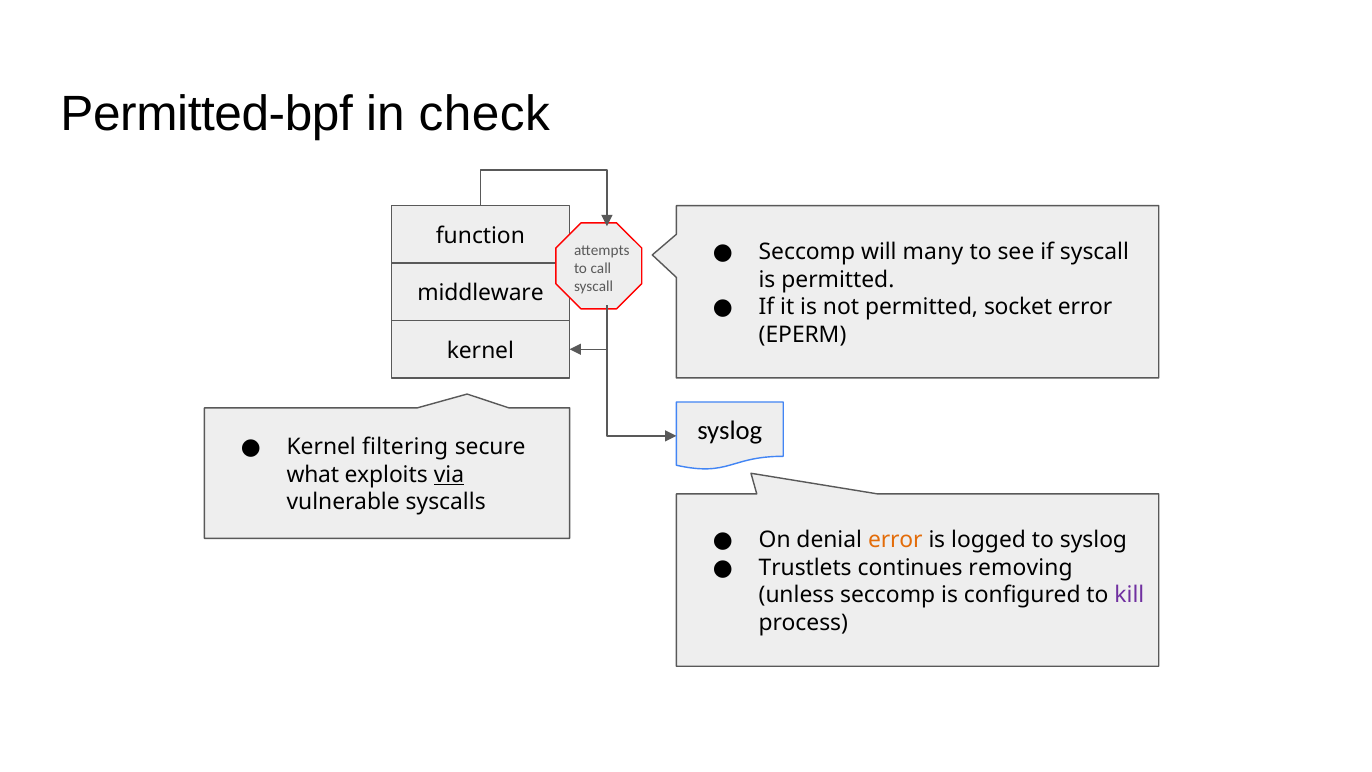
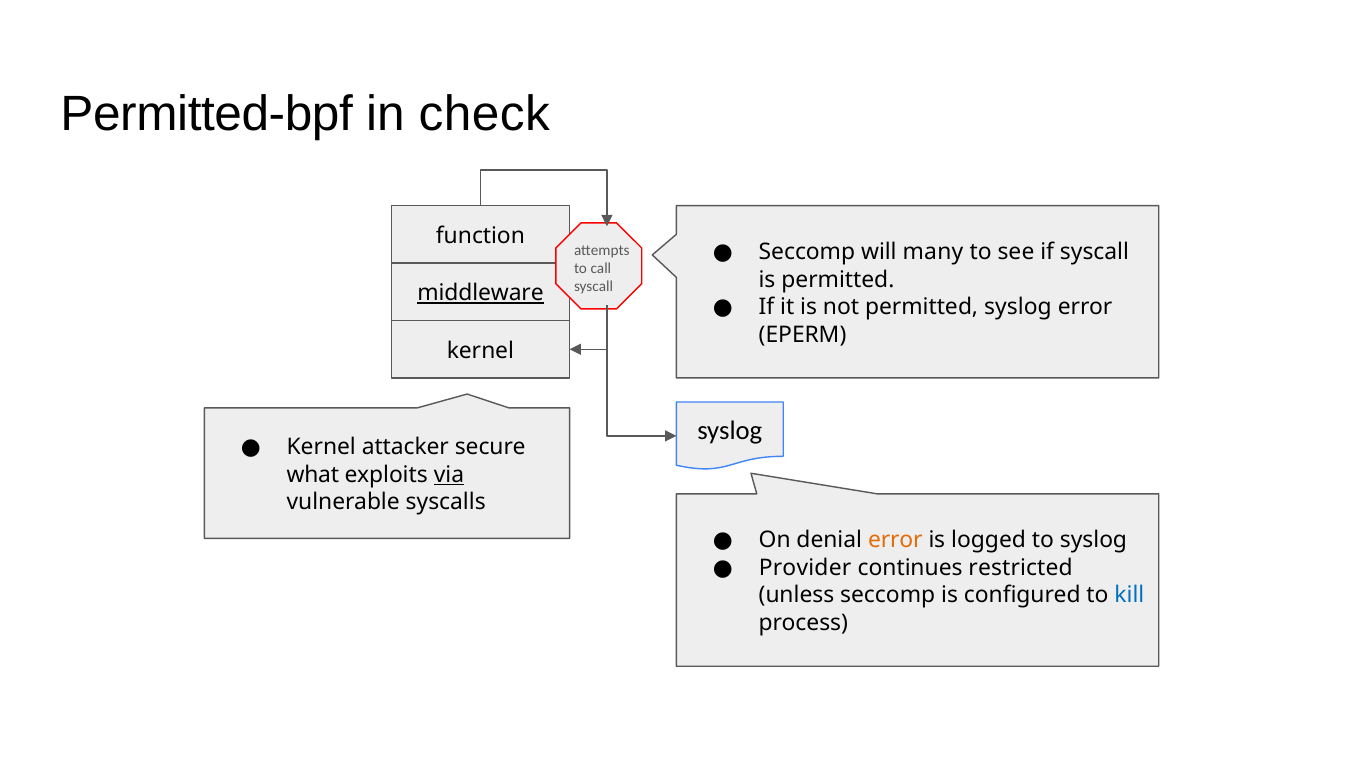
middleware underline: none -> present
permitted socket: socket -> syslog
filtering: filtering -> attacker
Trustlets: Trustlets -> Provider
removing: removing -> restricted
kill colour: purple -> blue
